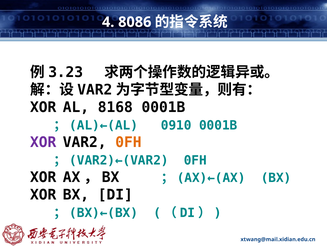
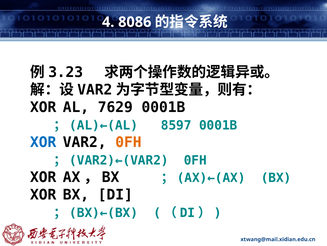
8168: 8168 -> 7629
0910: 0910 -> 8597
XOR at (43, 142) colour: purple -> blue
